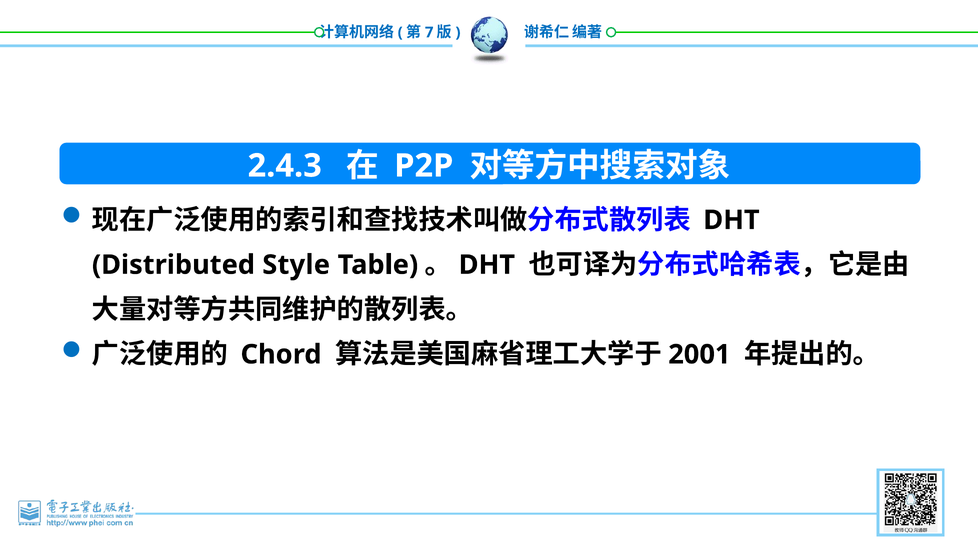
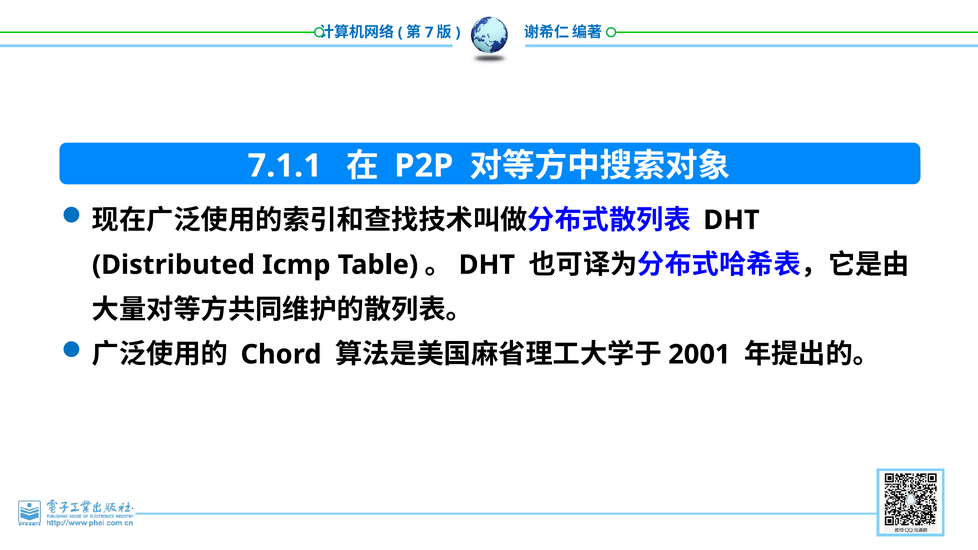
2.4.3: 2.4.3 -> 7.1.1
Style: Style -> Icmp
